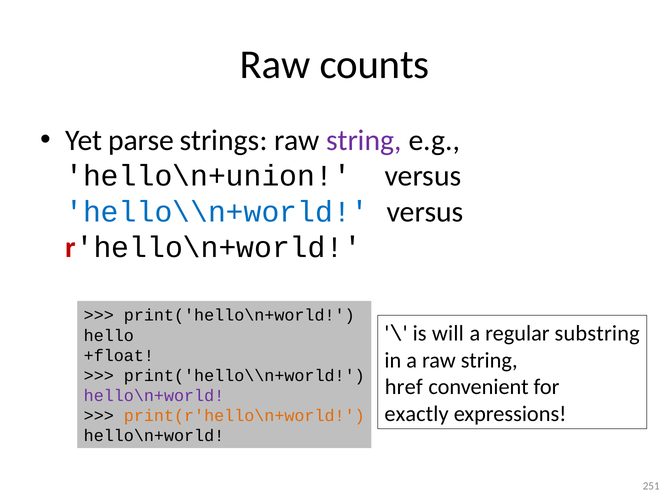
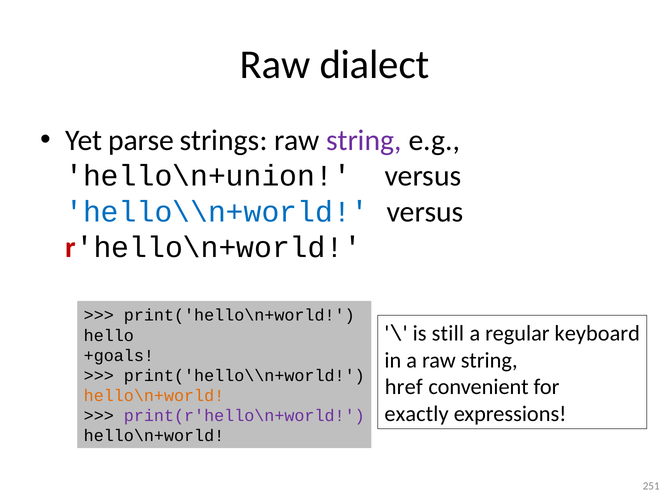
counts: counts -> dialect
will: will -> still
substring: substring -> keyboard
+float: +float -> +goals
hello\n+world at (154, 396) colour: purple -> orange
print(r'hello\n+world colour: orange -> purple
